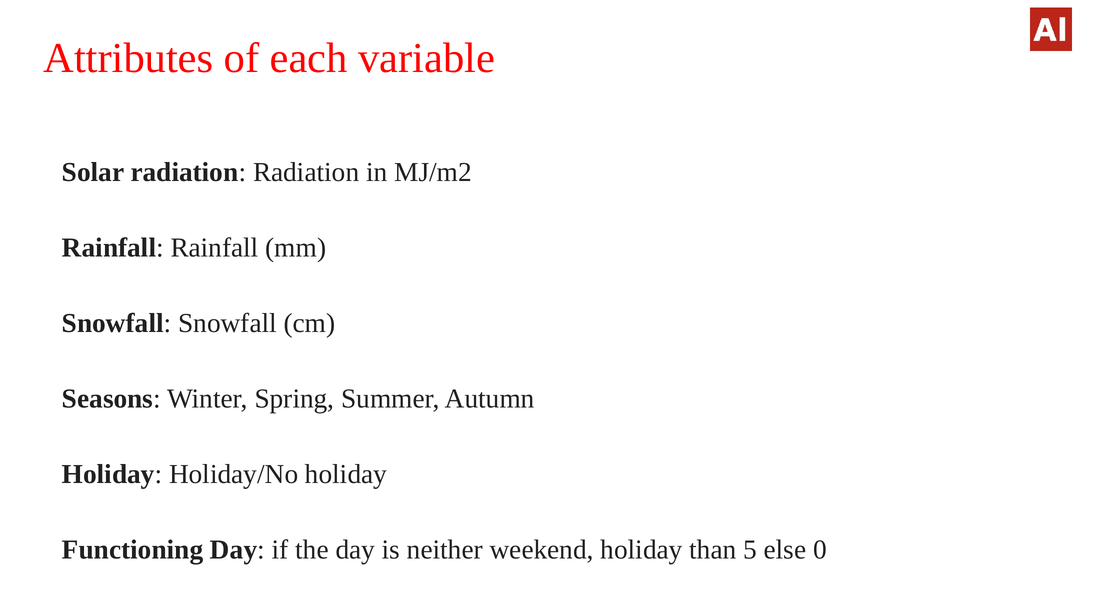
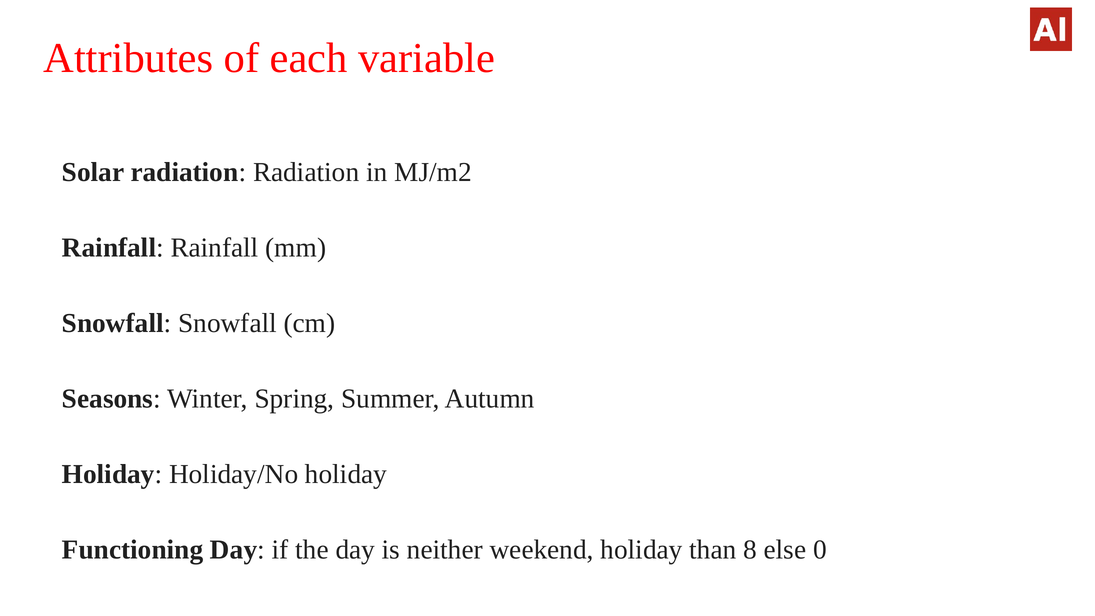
5: 5 -> 8
